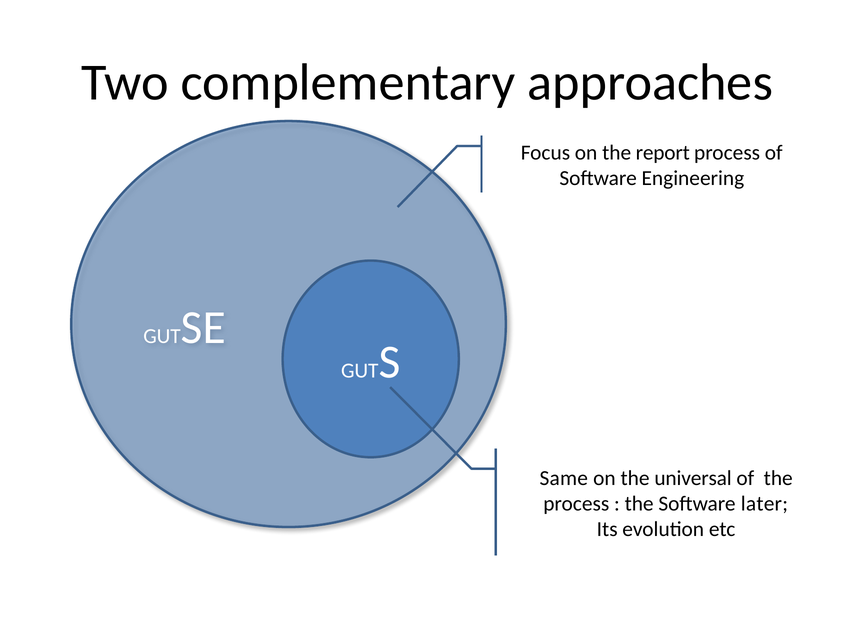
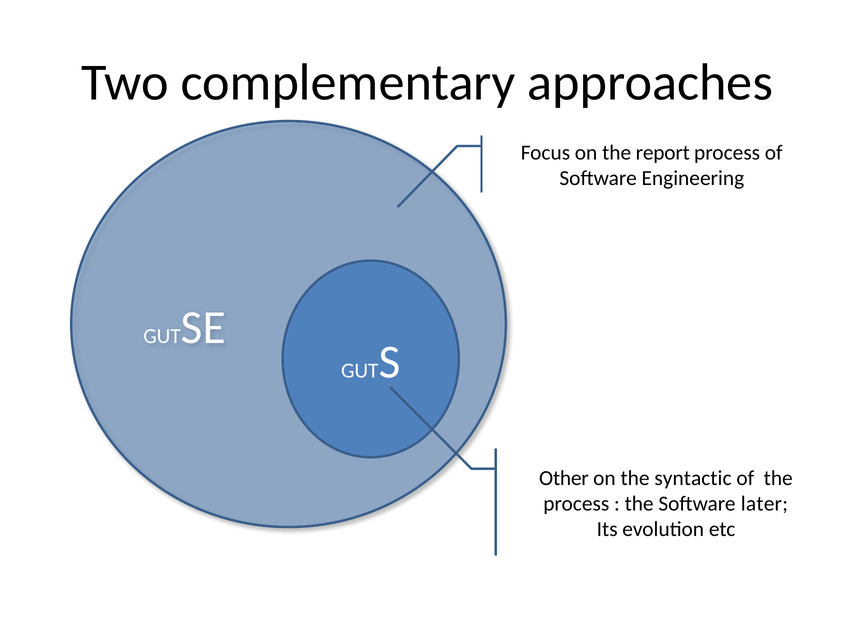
Same: Same -> Other
universal: universal -> syntactic
